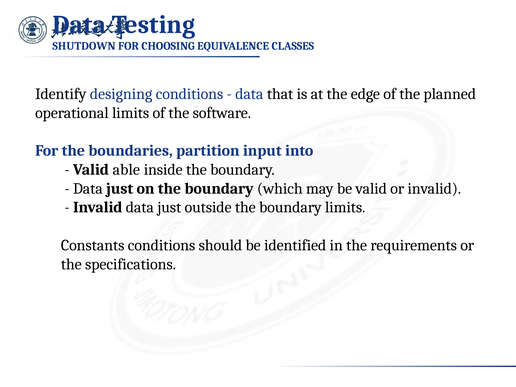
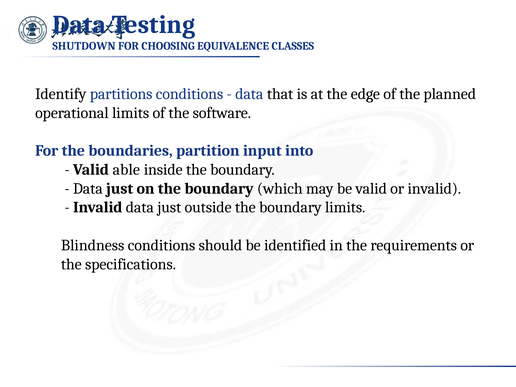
designing: designing -> partitions
Constants: Constants -> Blindness
